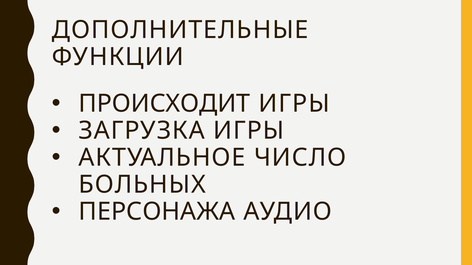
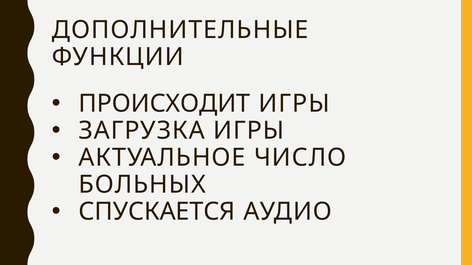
ПЕРСОНАЖА: ПЕРСОНАЖА -> СПУСКАЕТСЯ
